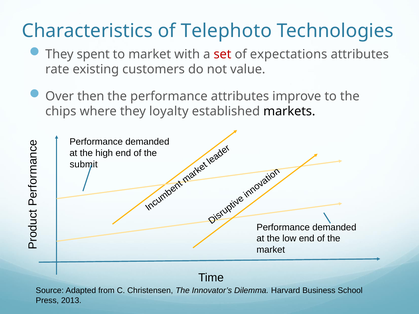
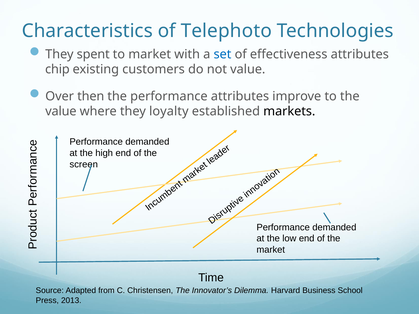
set colour: red -> blue
expectations: expectations -> effectiveness
rate: rate -> chip
chips at (61, 111): chips -> value
submit: submit -> screen
